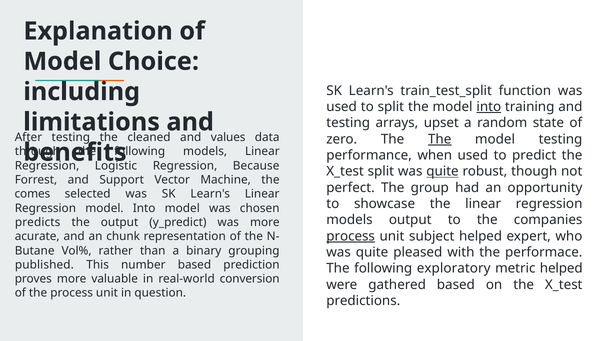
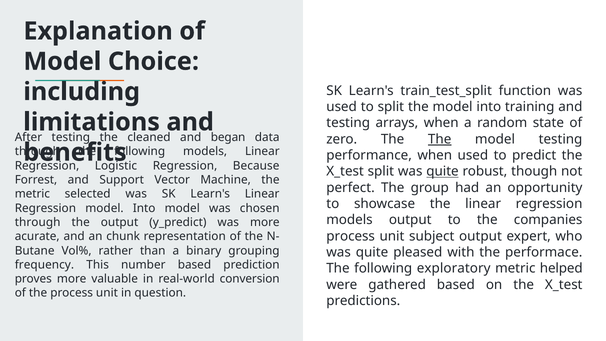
into at (489, 107) underline: present -> none
arrays upset: upset -> when
values: values -> began
comes at (32, 194): comes -> metric
predicts at (38, 222): predicts -> through
process at (351, 236) underline: present -> none
subject helped: helped -> output
published: published -> frequency
